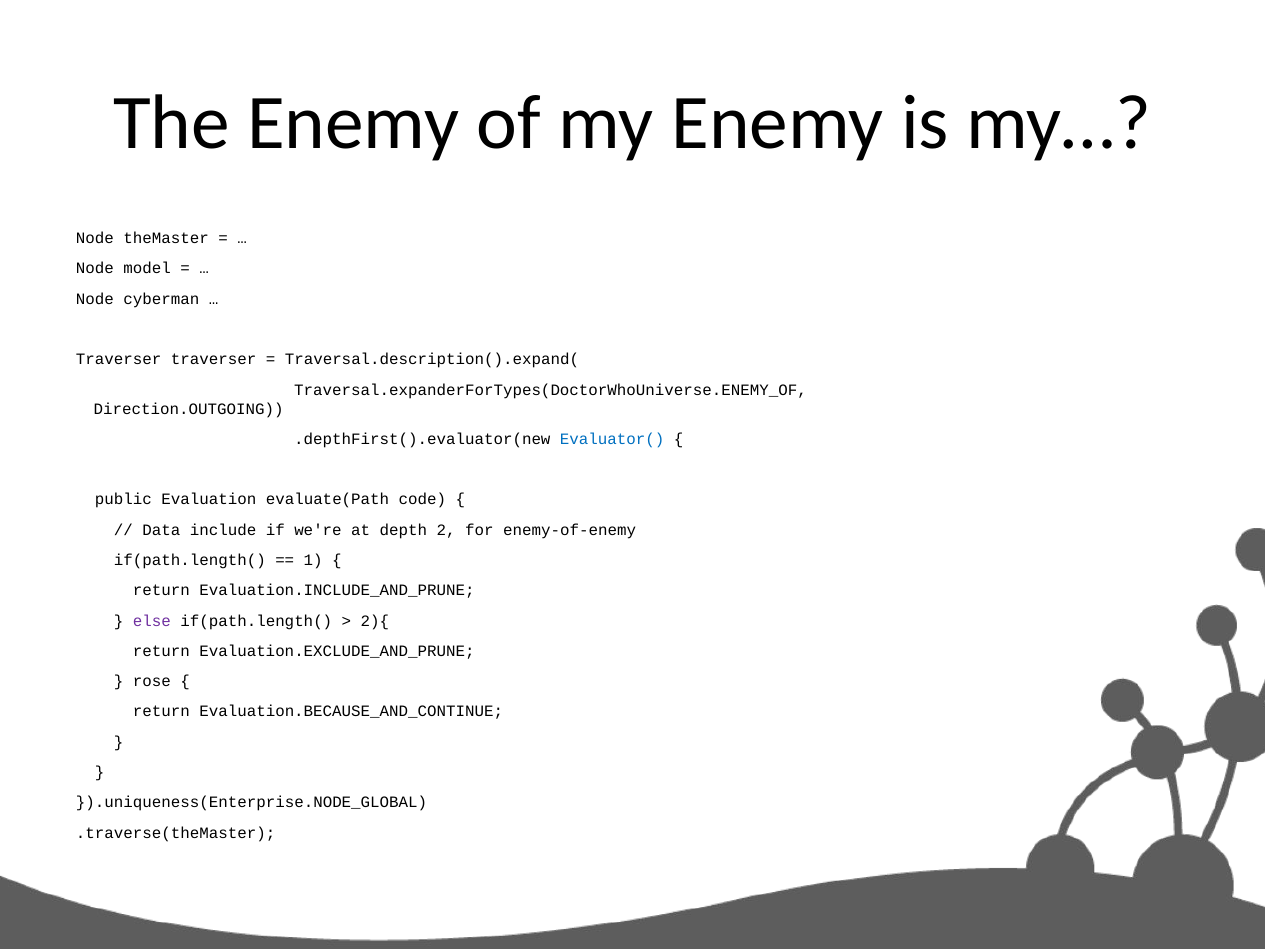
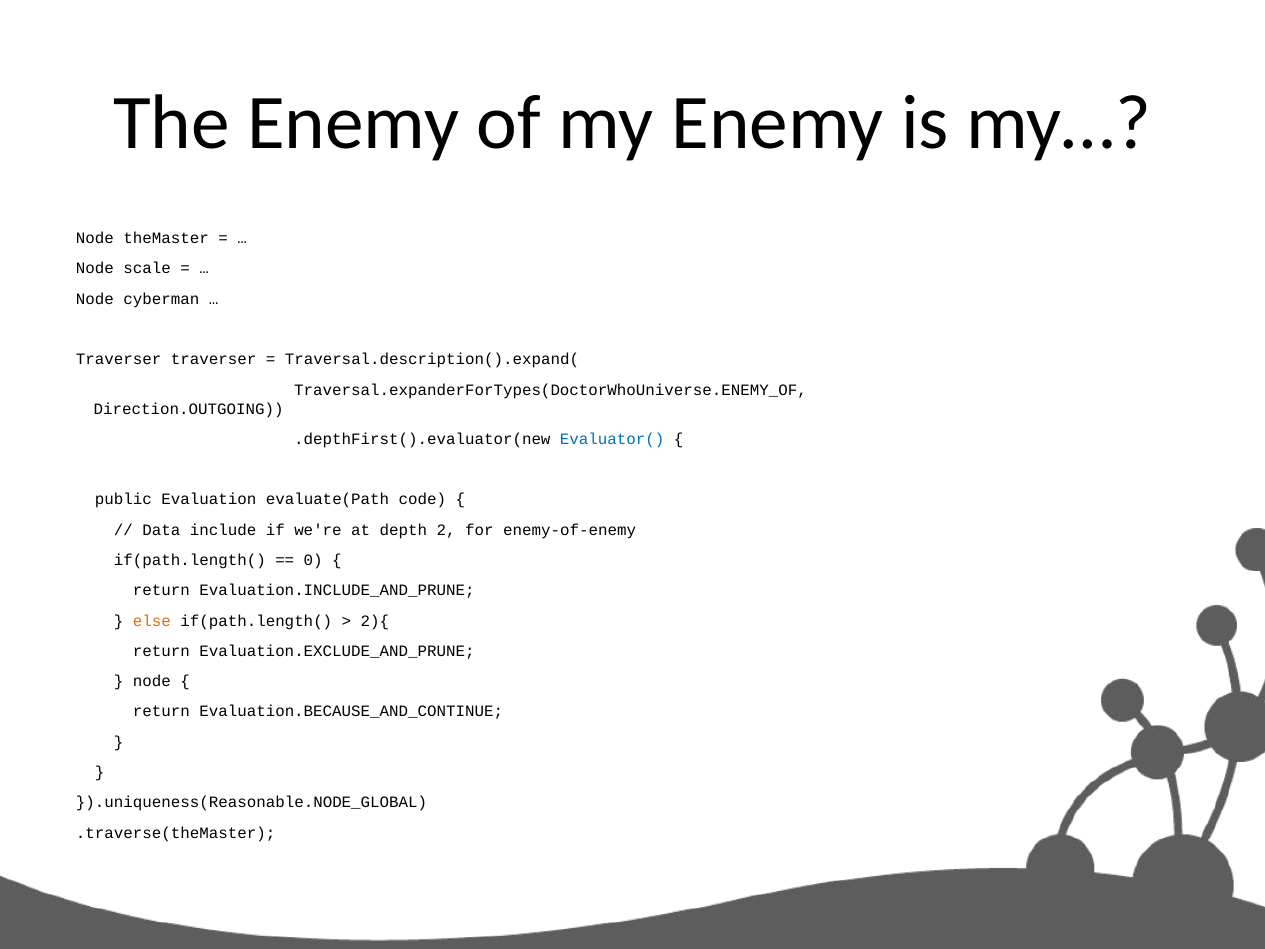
model: model -> scale
1: 1 -> 0
else colour: purple -> orange
rose at (152, 681): rose -> node
}).uniqueness(Enterprise.NODE_GLOBAL: }).uniqueness(Enterprise.NODE_GLOBAL -> }).uniqueness(Reasonable.NODE_GLOBAL
